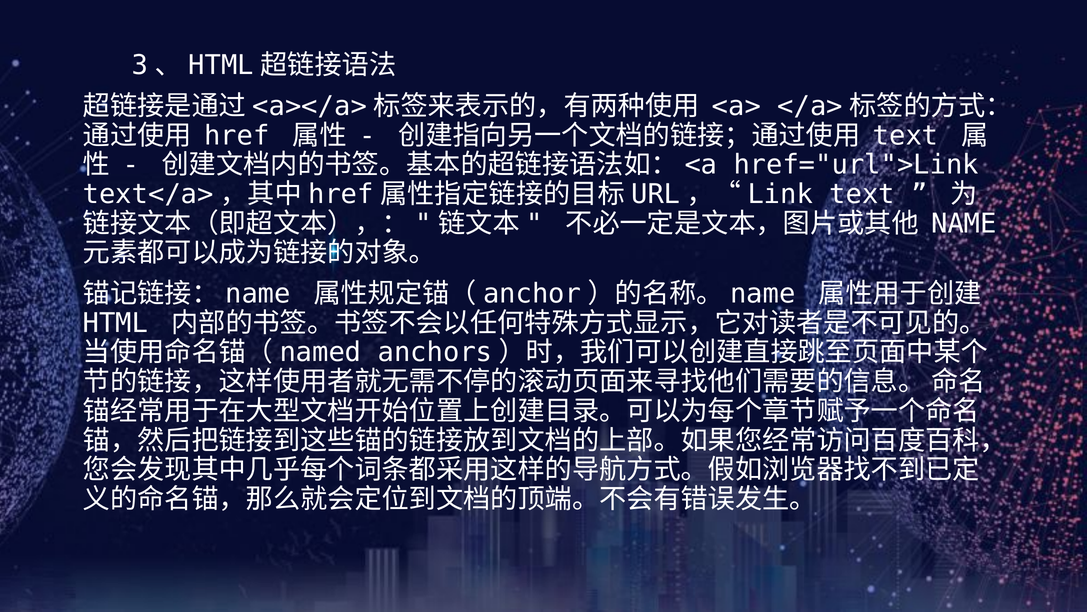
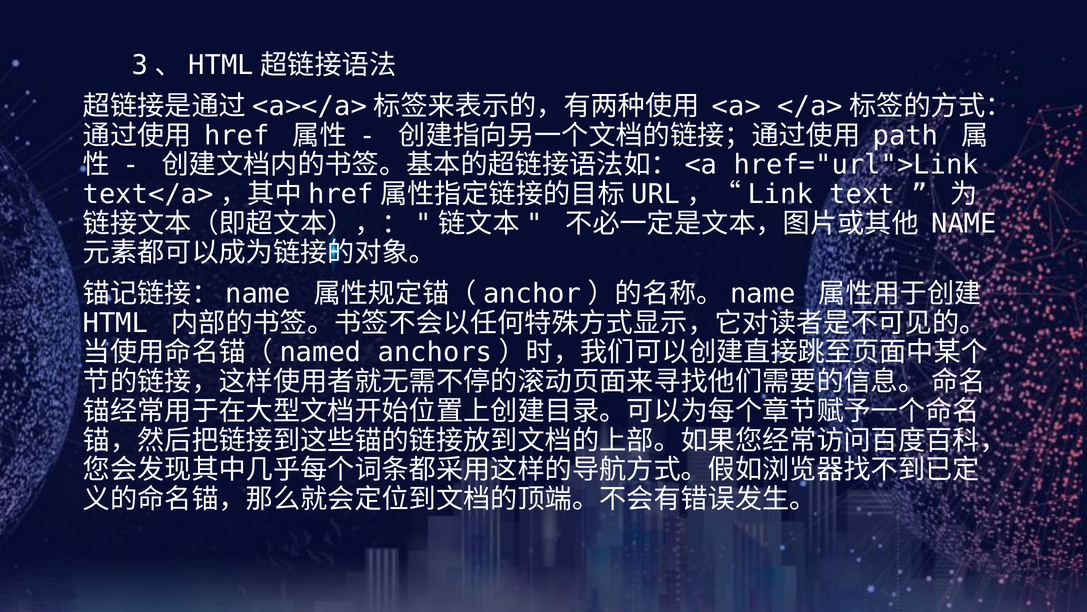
text at (906, 135): text -> path
